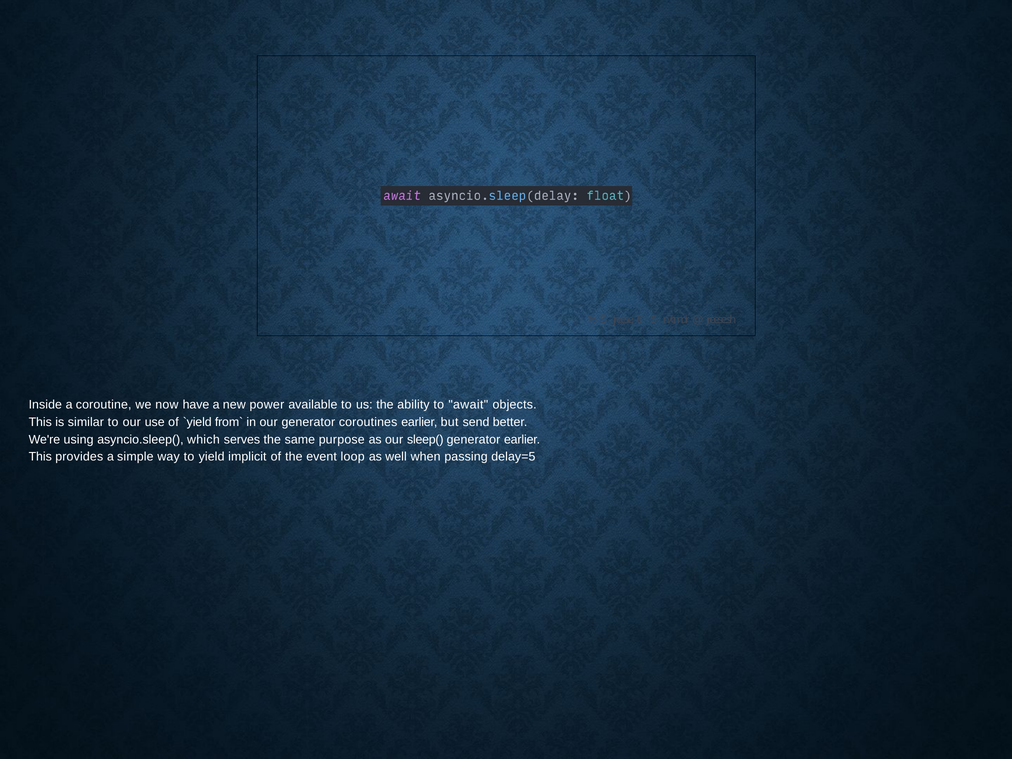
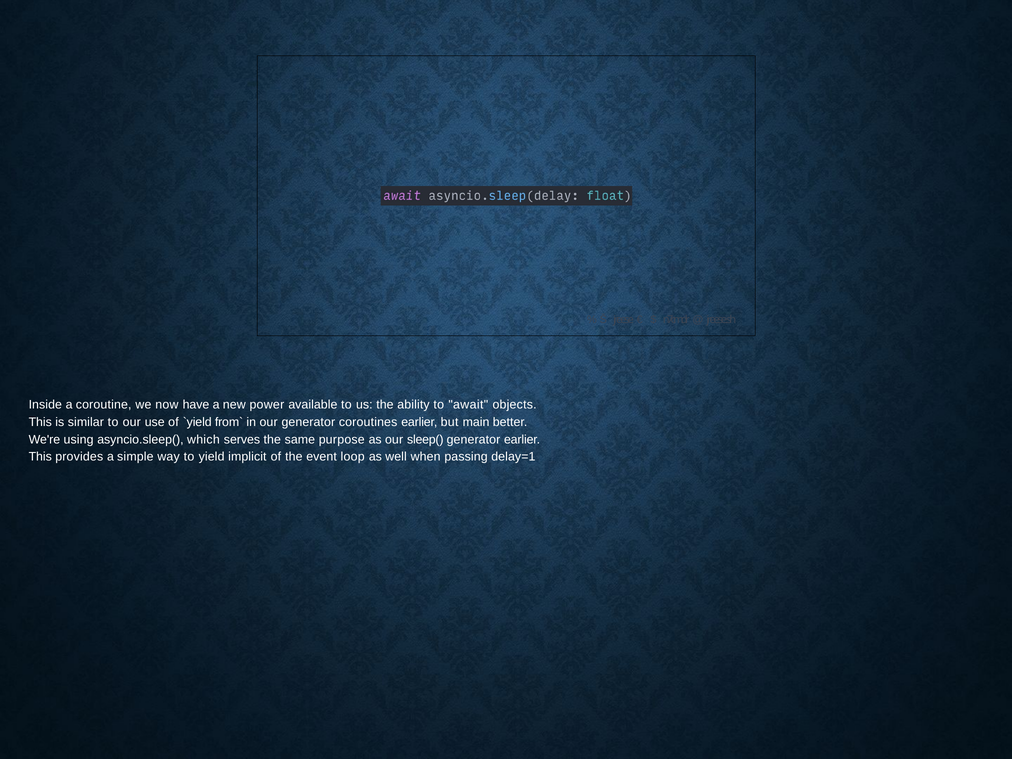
send: send -> main
delay=5: delay=5 -> delay=1
